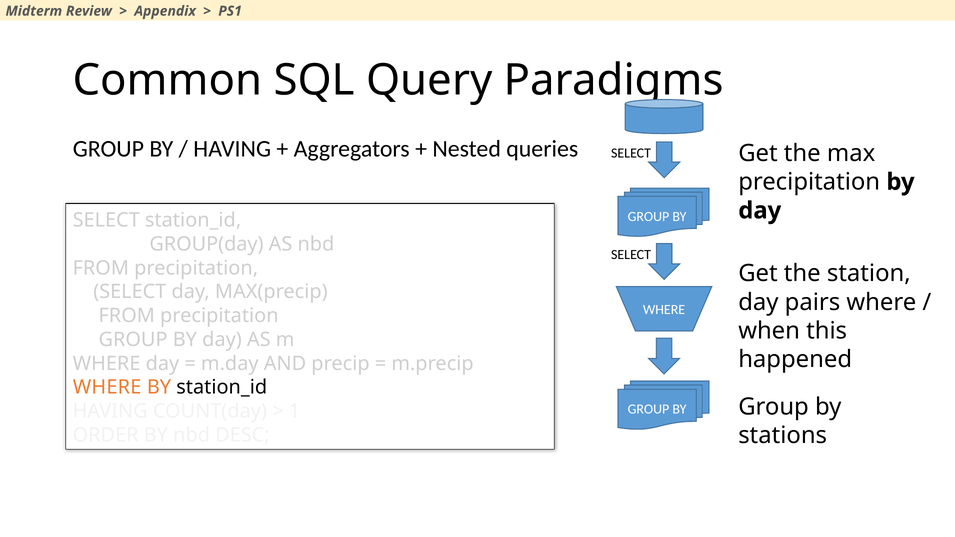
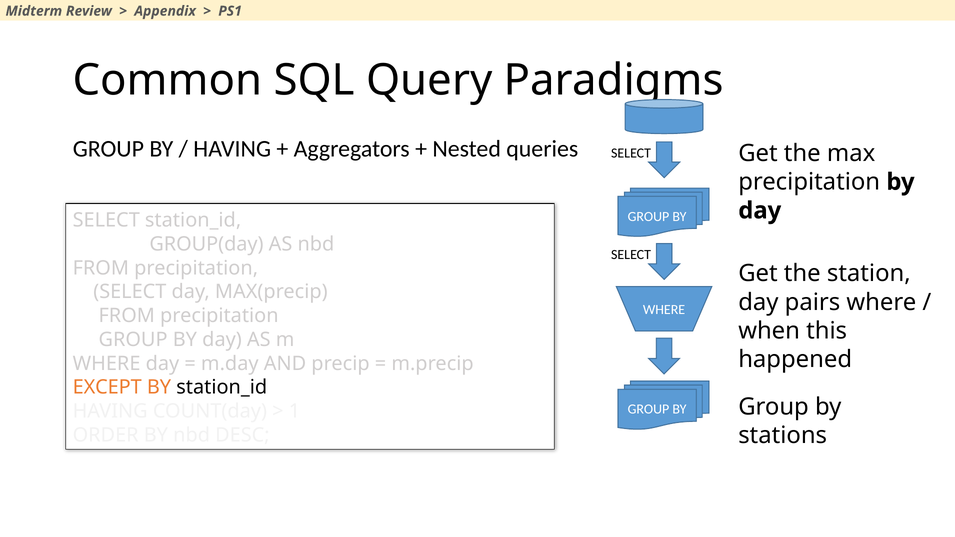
WHERE at (107, 388): WHERE -> EXCEPT
